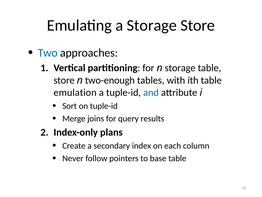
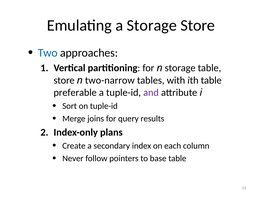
two-enough: two-enough -> two-narrow
emulation: emulation -> preferable
and colour: blue -> purple
